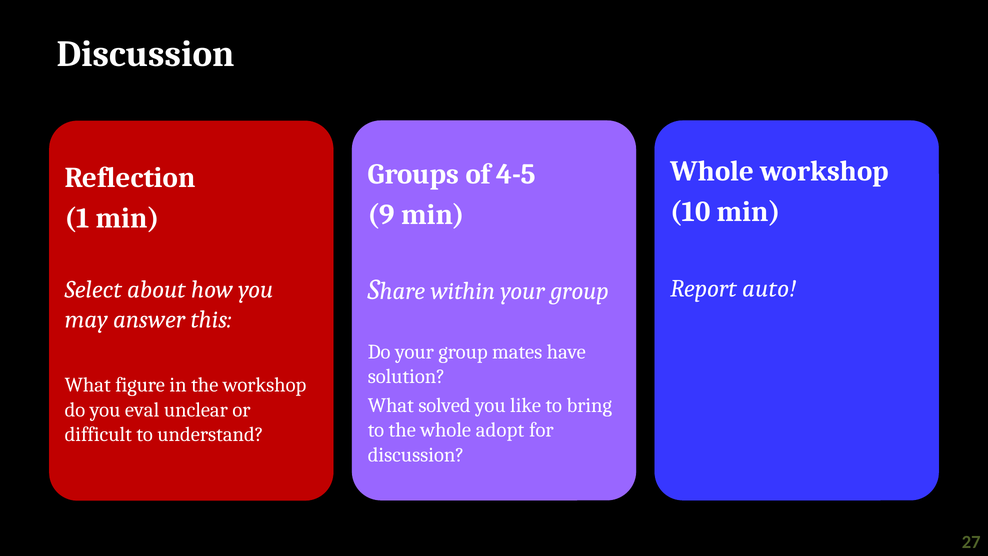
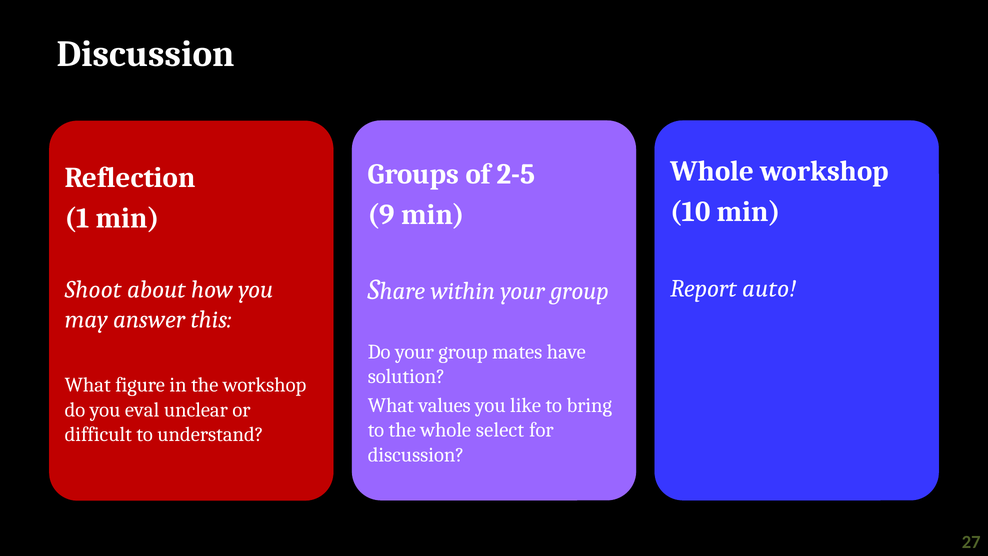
4-5: 4-5 -> 2-5
Select: Select -> Shoot
solved: solved -> values
adopt: adopt -> select
